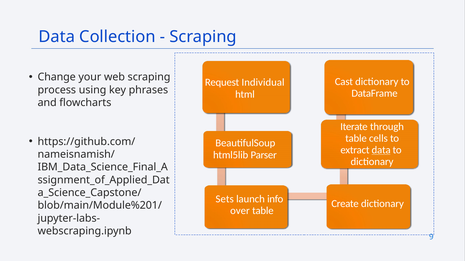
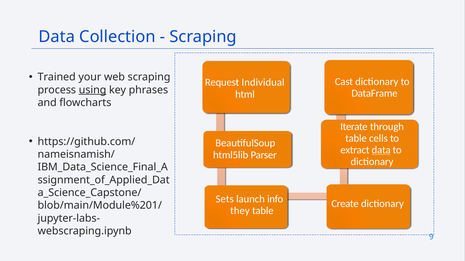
Change: Change -> Trained
using underline: none -> present
over: over -> they
